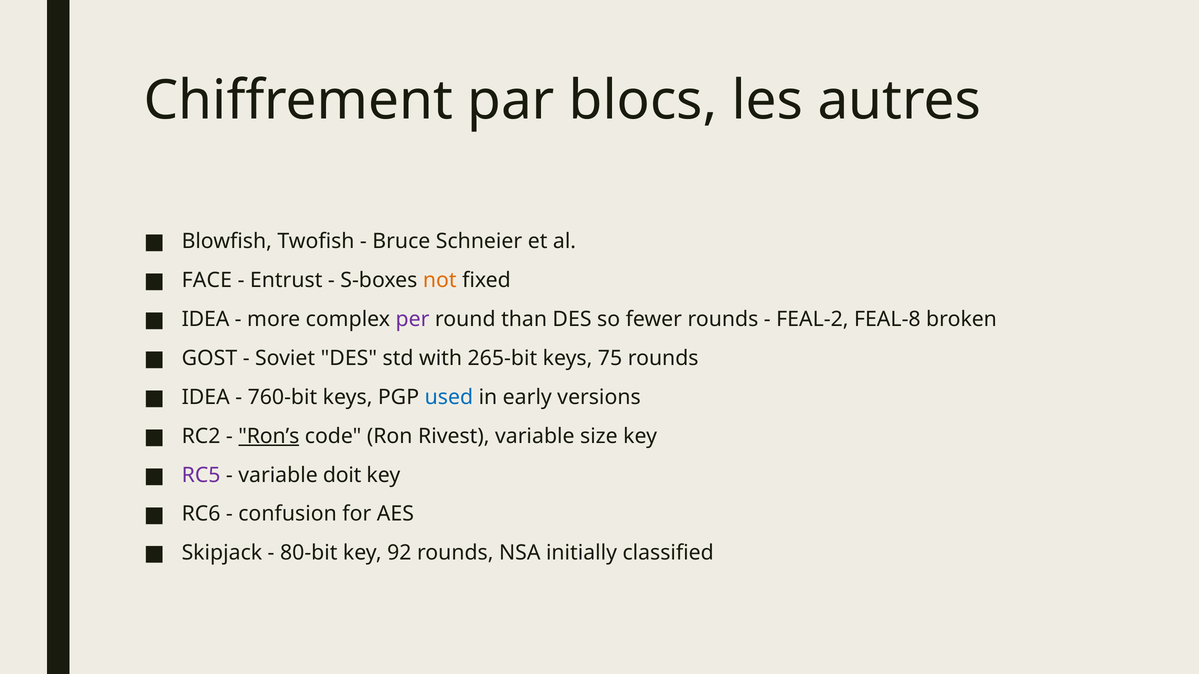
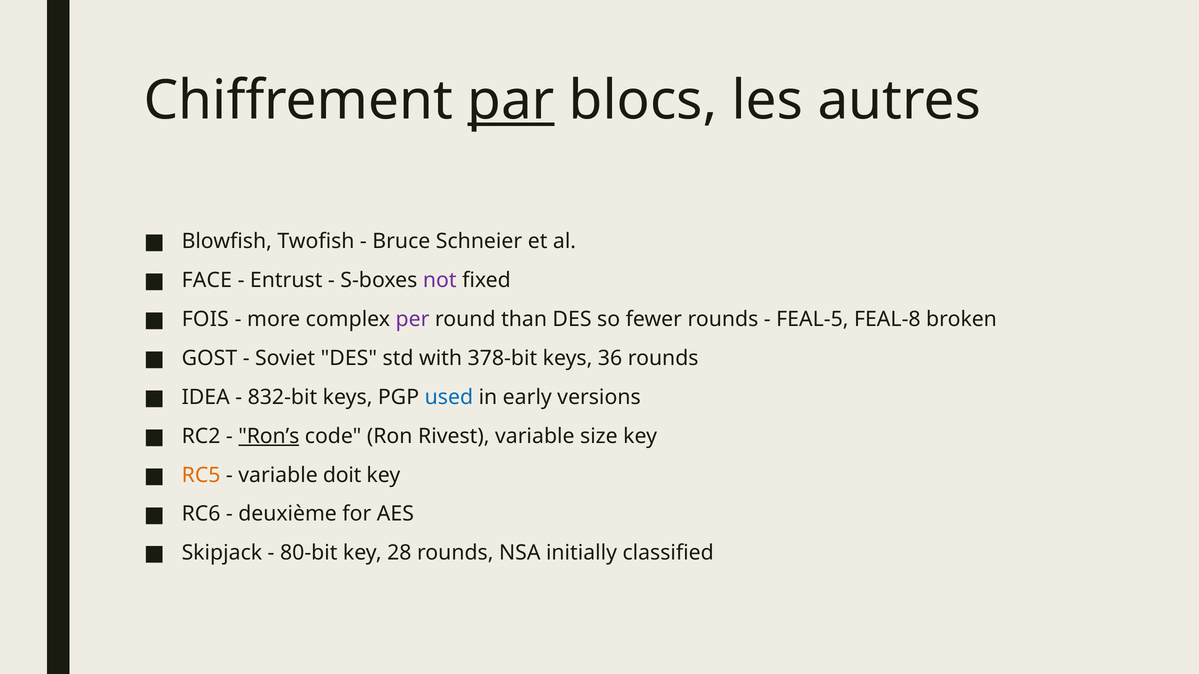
par underline: none -> present
not colour: orange -> purple
IDEA at (205, 319): IDEA -> FOIS
FEAL-2: FEAL-2 -> FEAL-5
265-bit: 265-bit -> 378-bit
75: 75 -> 36
760-bit: 760-bit -> 832-bit
RC5 colour: purple -> orange
confusion: confusion -> deuxième
92: 92 -> 28
